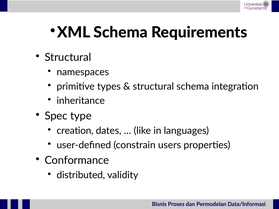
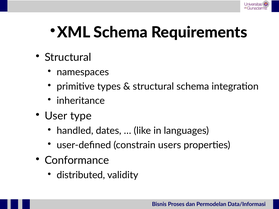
Spec: Spec -> User
creation: creation -> handled
